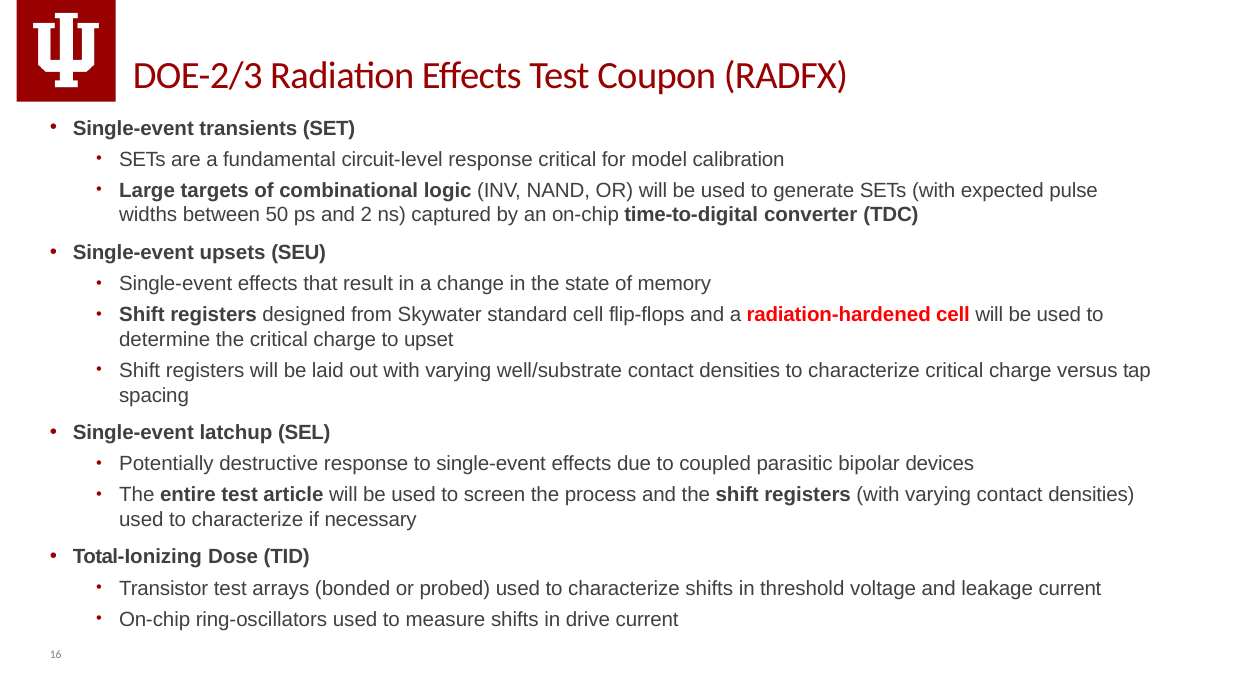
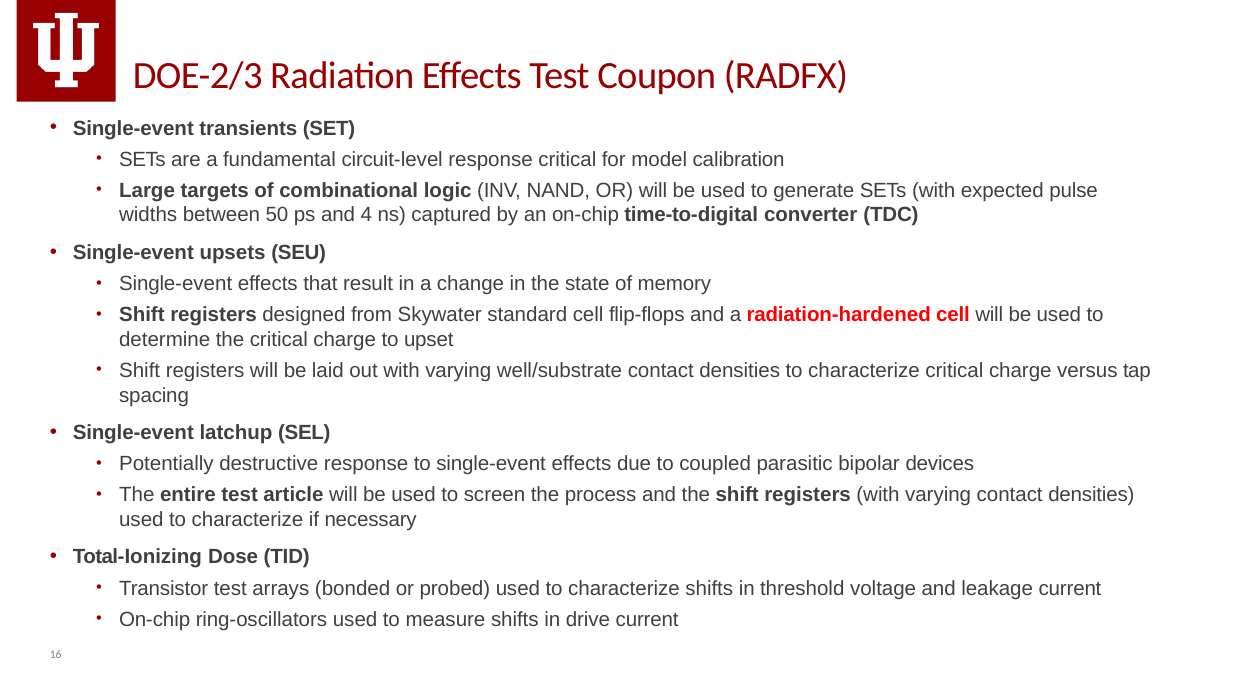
2: 2 -> 4
